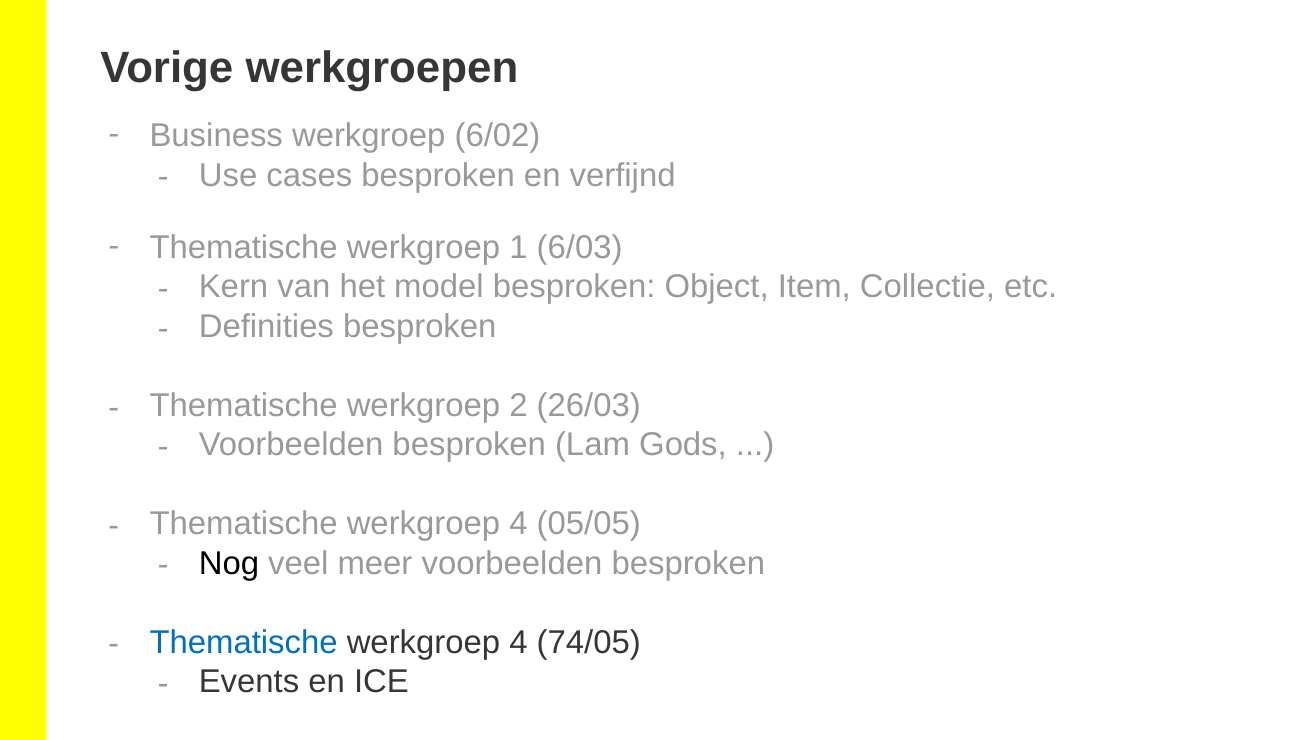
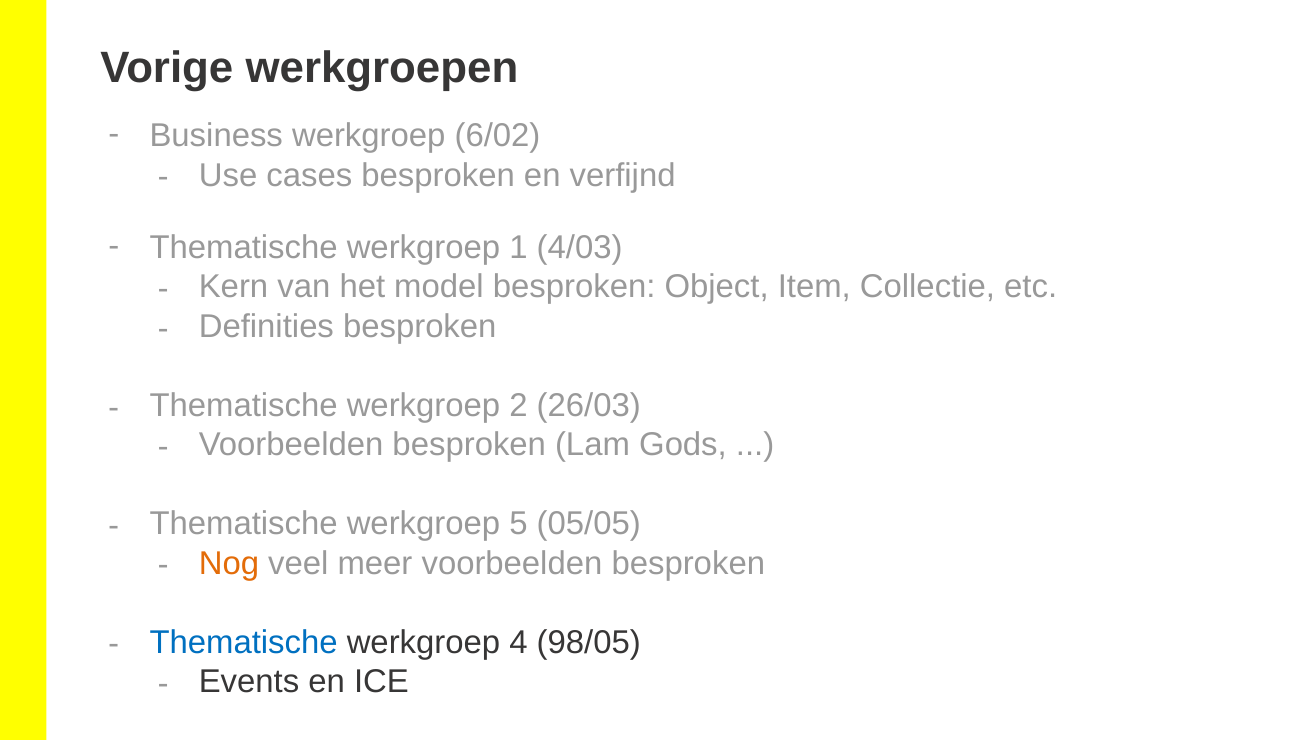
6/03: 6/03 -> 4/03
4 at (518, 524): 4 -> 5
Nog colour: black -> orange
74/05: 74/05 -> 98/05
